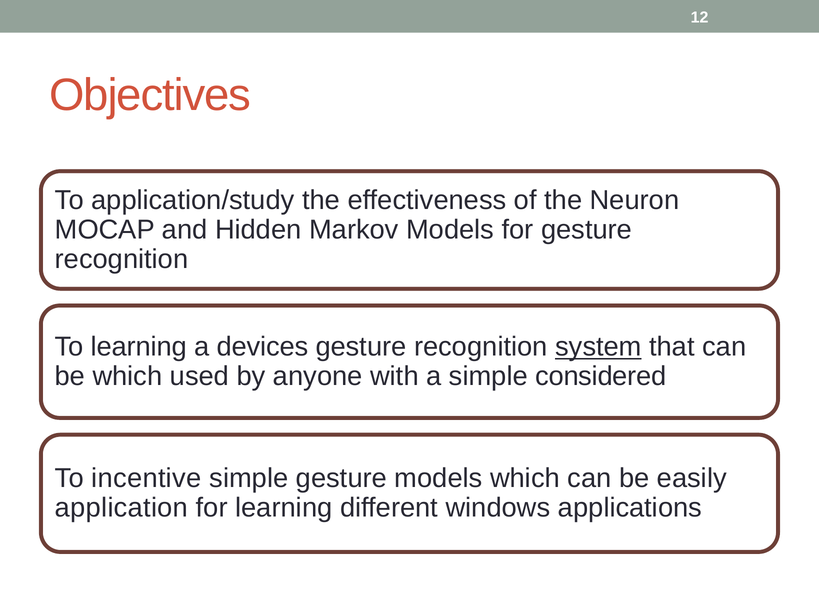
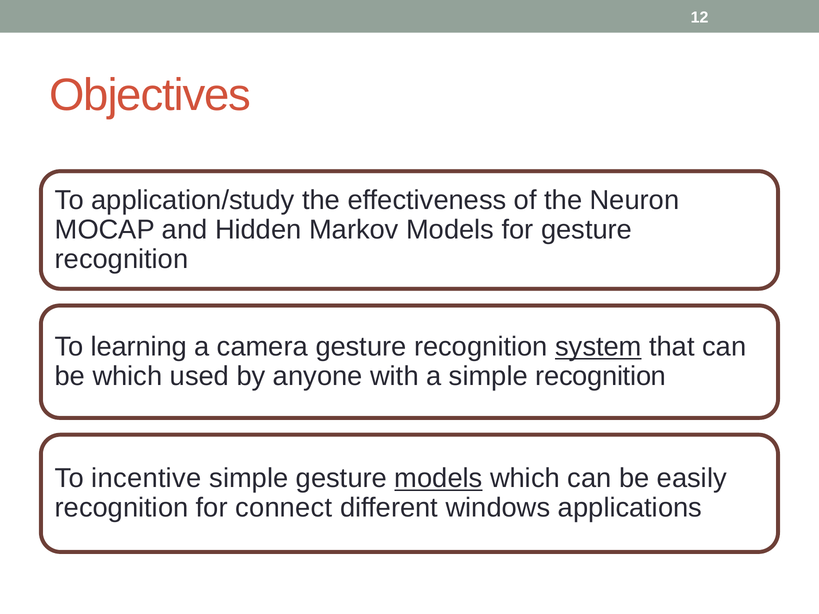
devices: devices -> camera
simple considered: considered -> recognition
models at (438, 479) underline: none -> present
application at (121, 508): application -> recognition
for learning: learning -> connect
